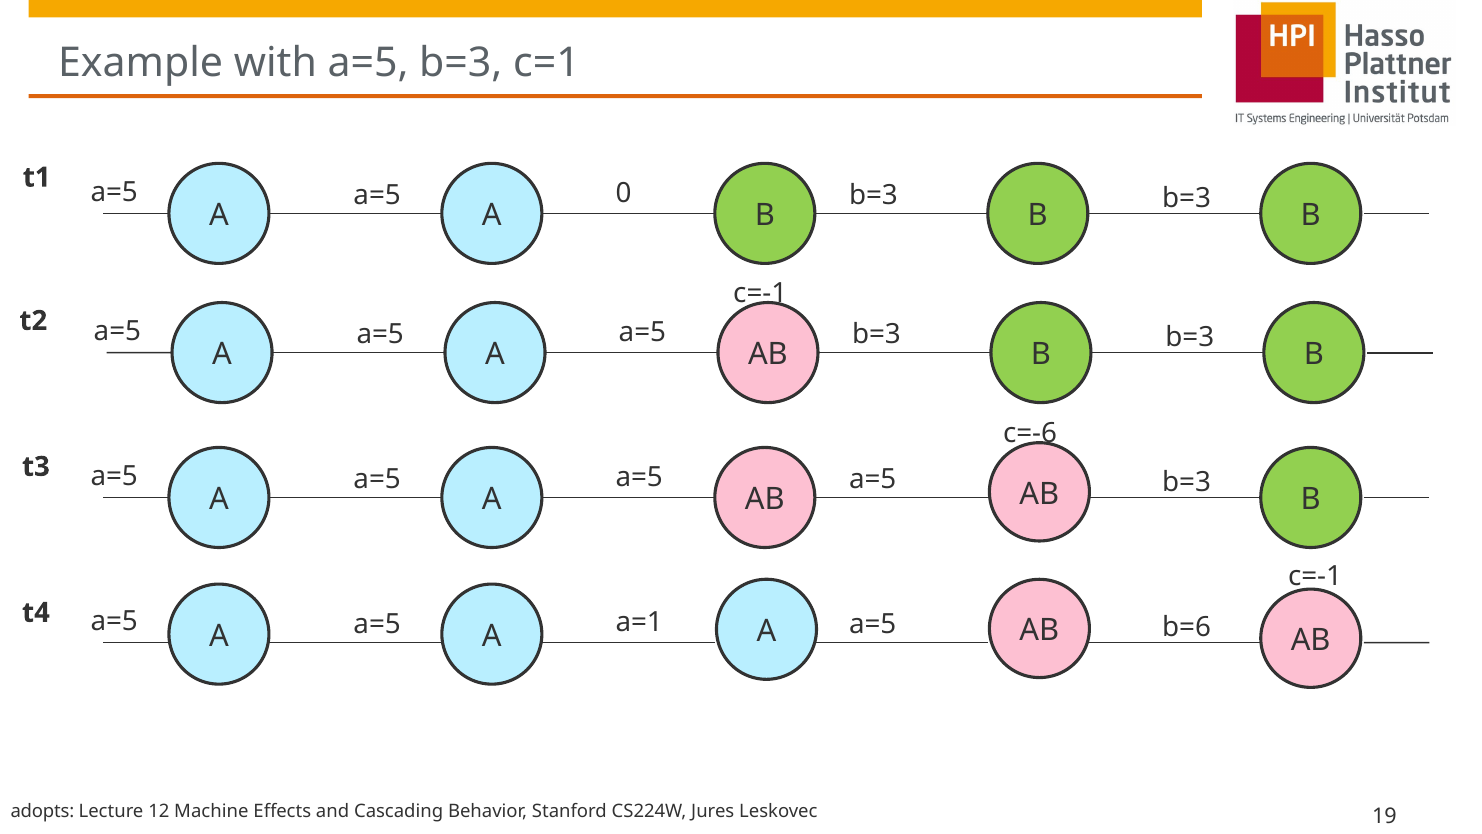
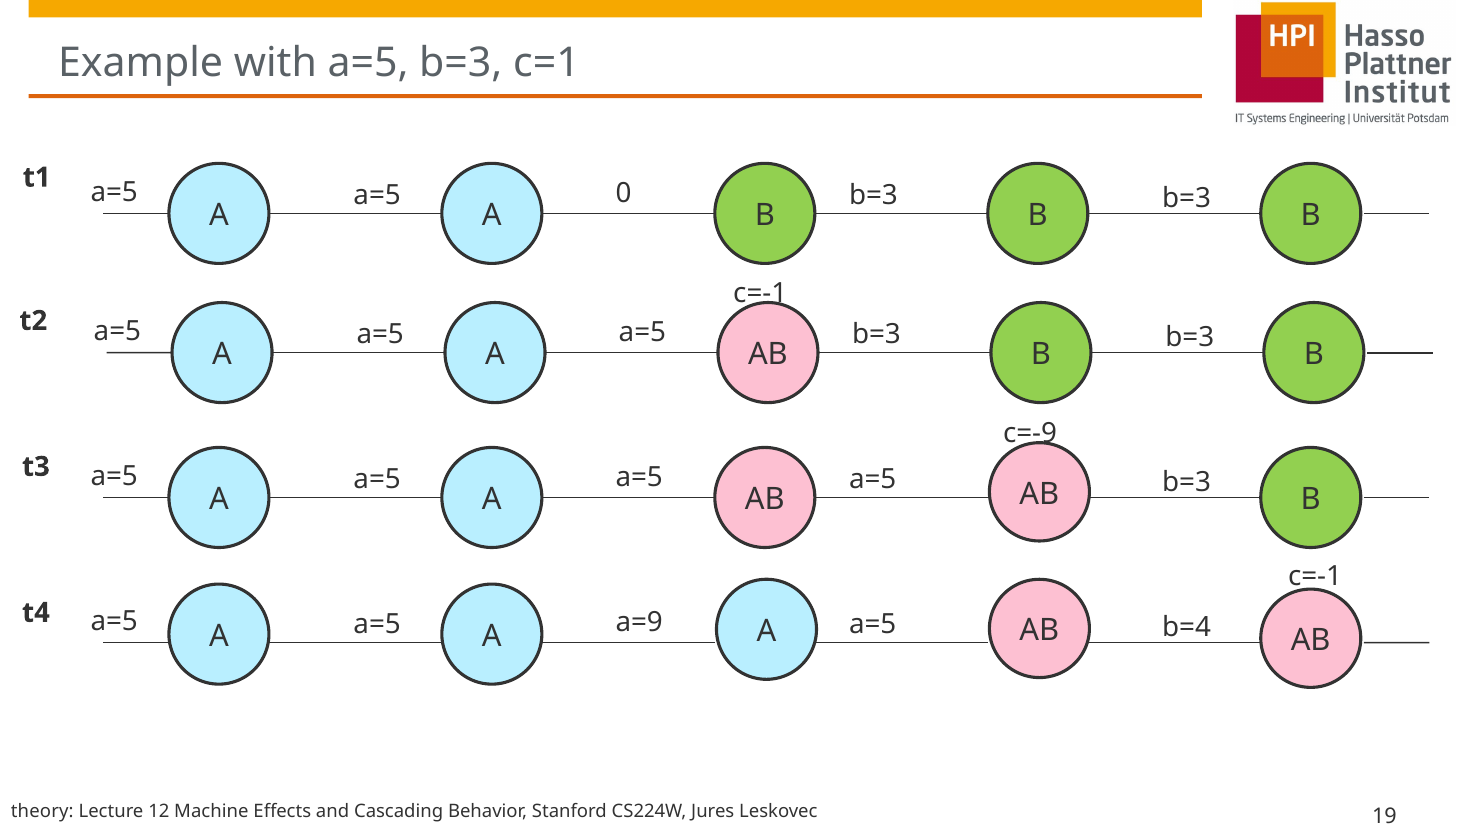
c=-6: c=-6 -> c=-9
a=1: a=1 -> a=9
b=6: b=6 -> b=4
adopts: adopts -> theory
